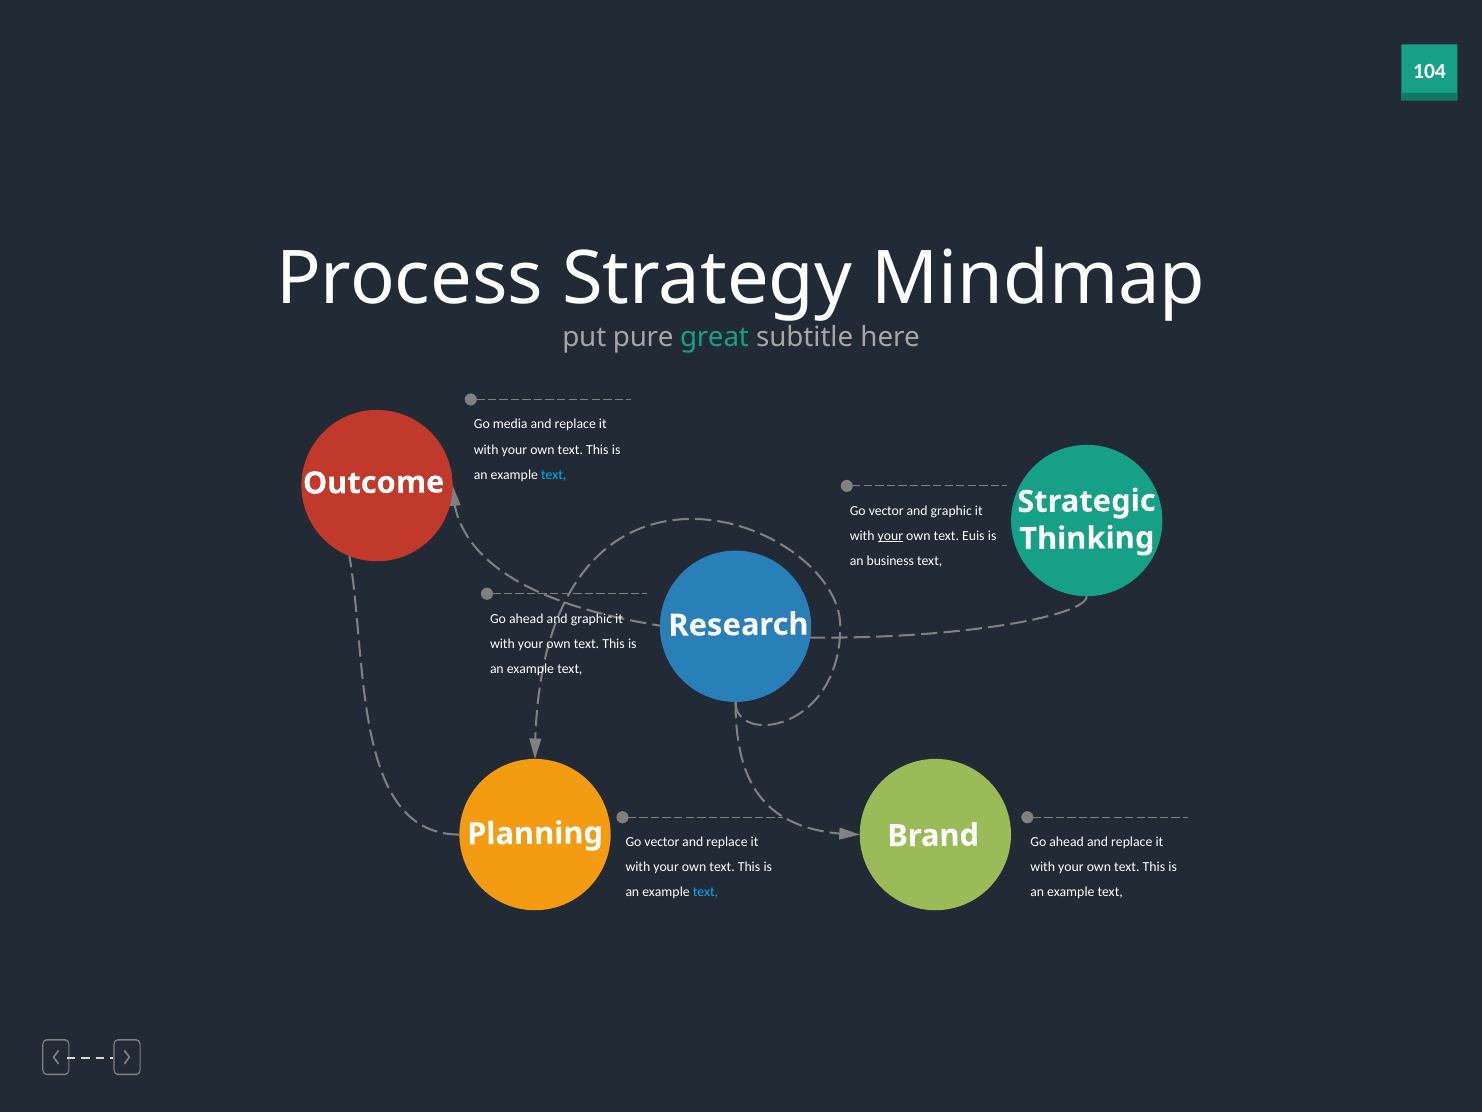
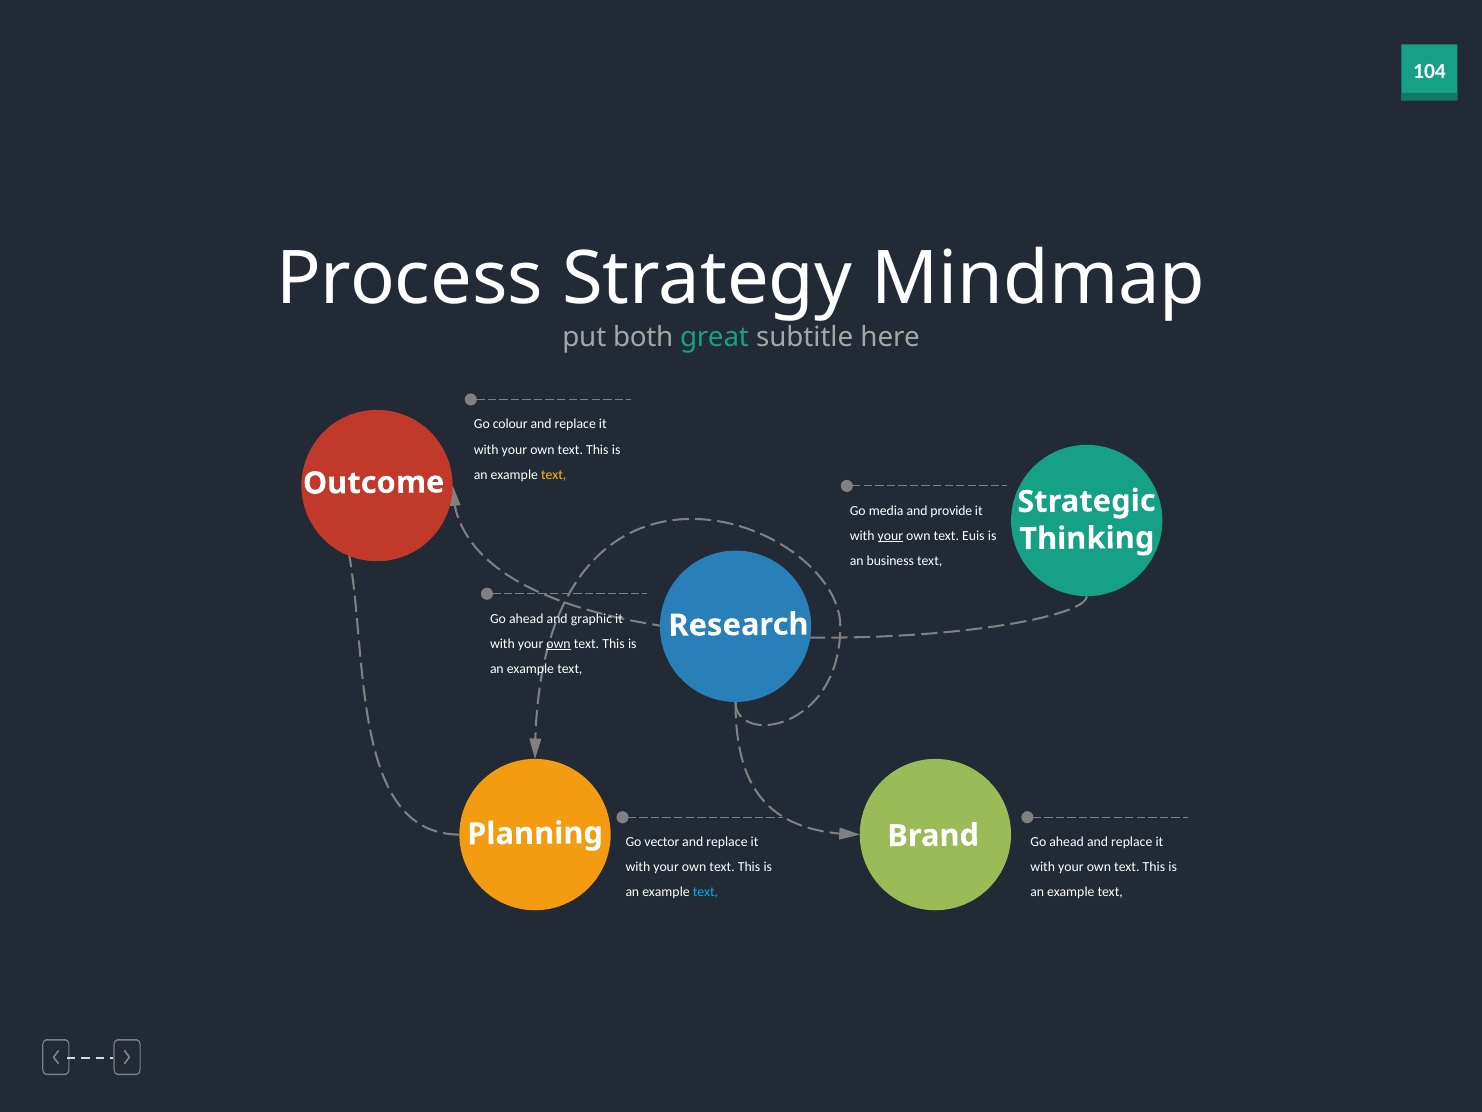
pure: pure -> both
media: media -> colour
text at (554, 474) colour: light blue -> yellow
vector at (886, 511): vector -> media
graphic at (951, 511): graphic -> provide
own at (559, 644) underline: none -> present
